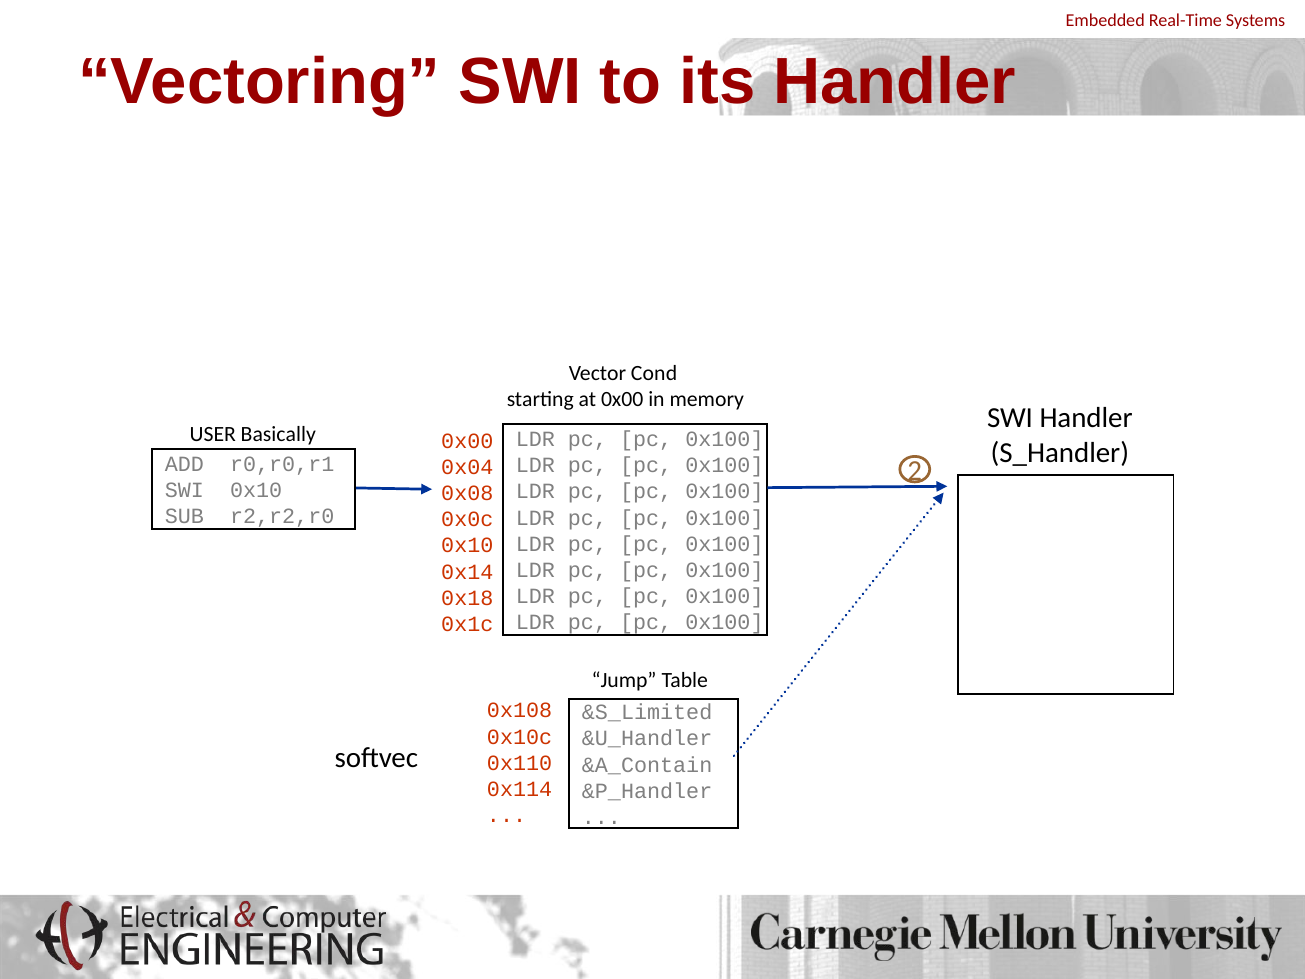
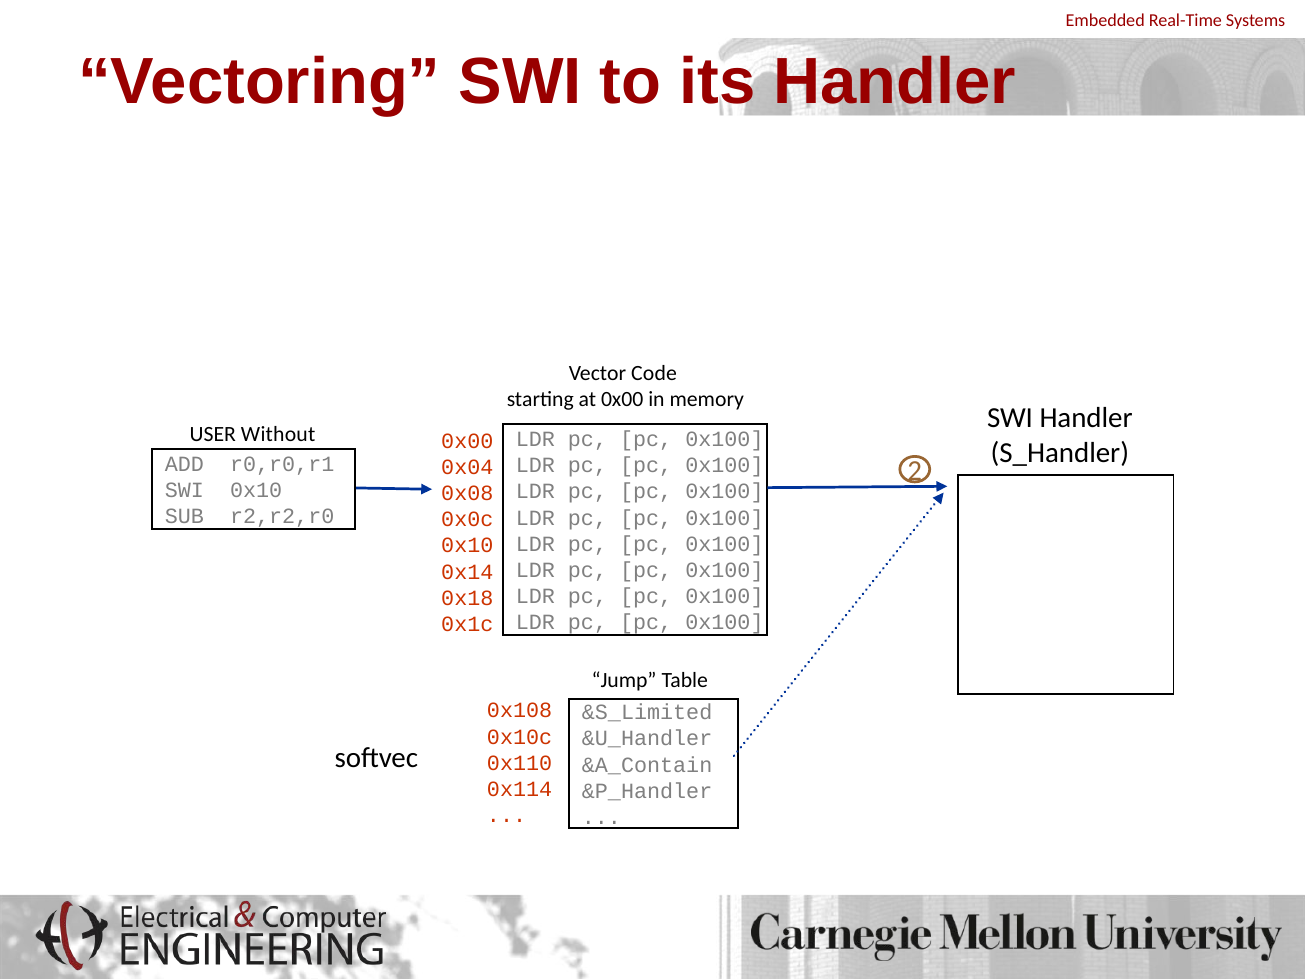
Cond: Cond -> Code
Basically: Basically -> Without
